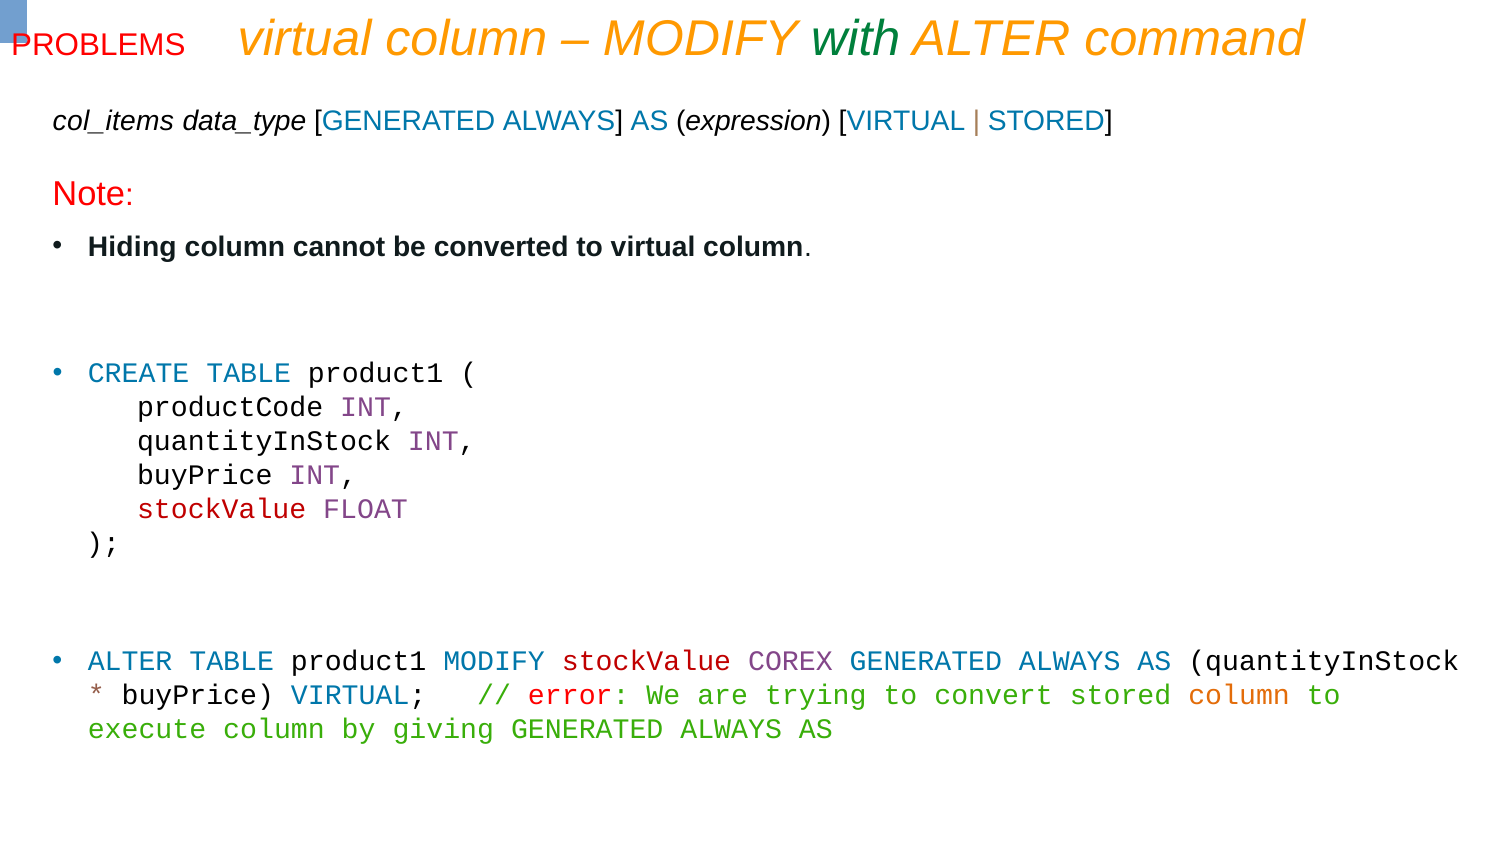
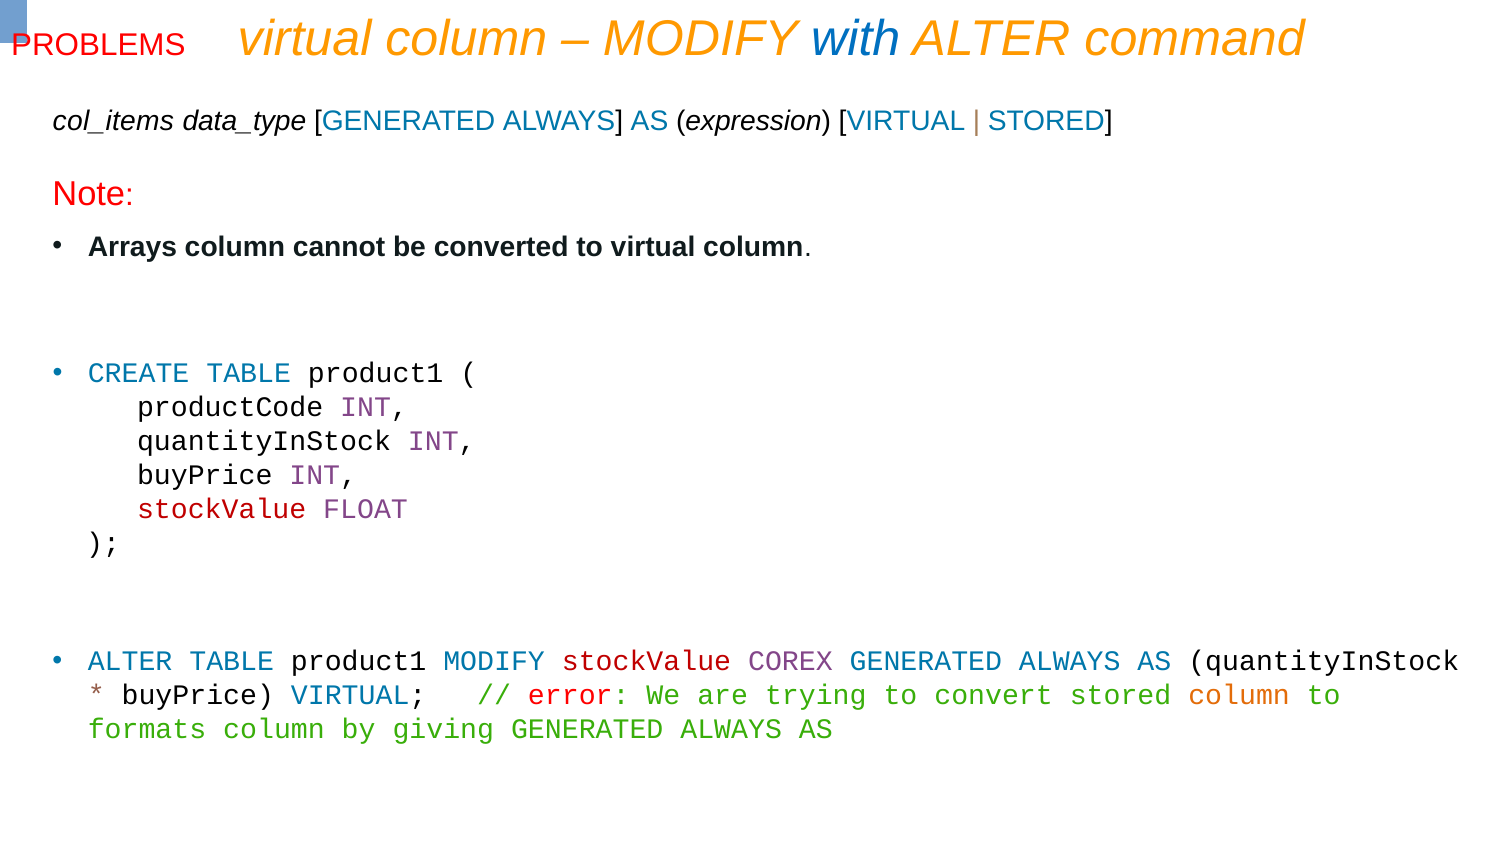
with colour: green -> blue
Hiding: Hiding -> Arrays
execute: execute -> formats
